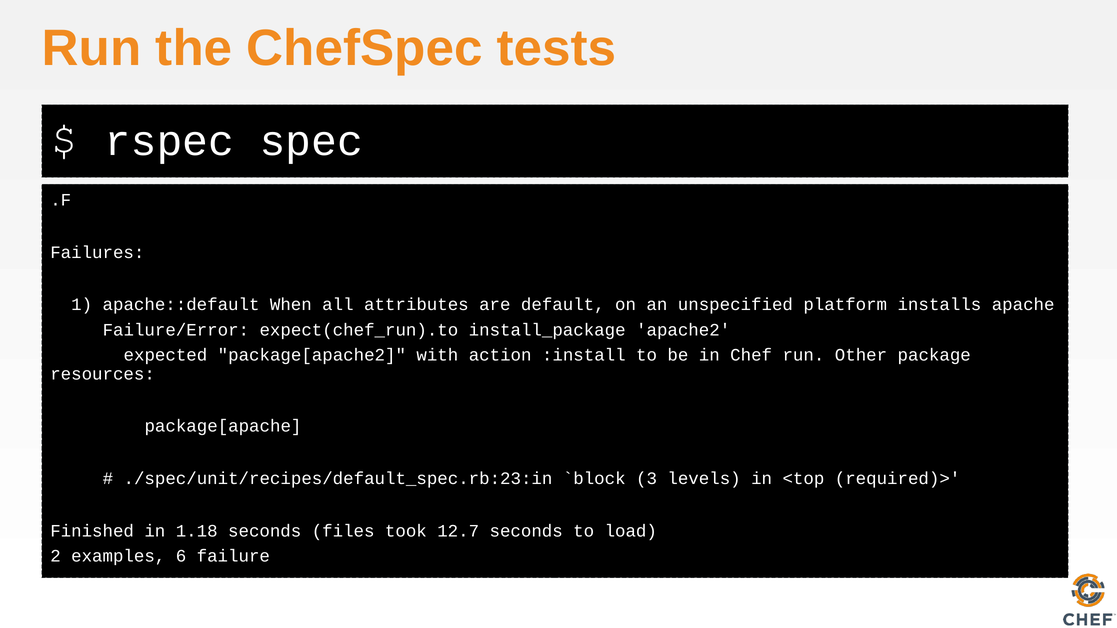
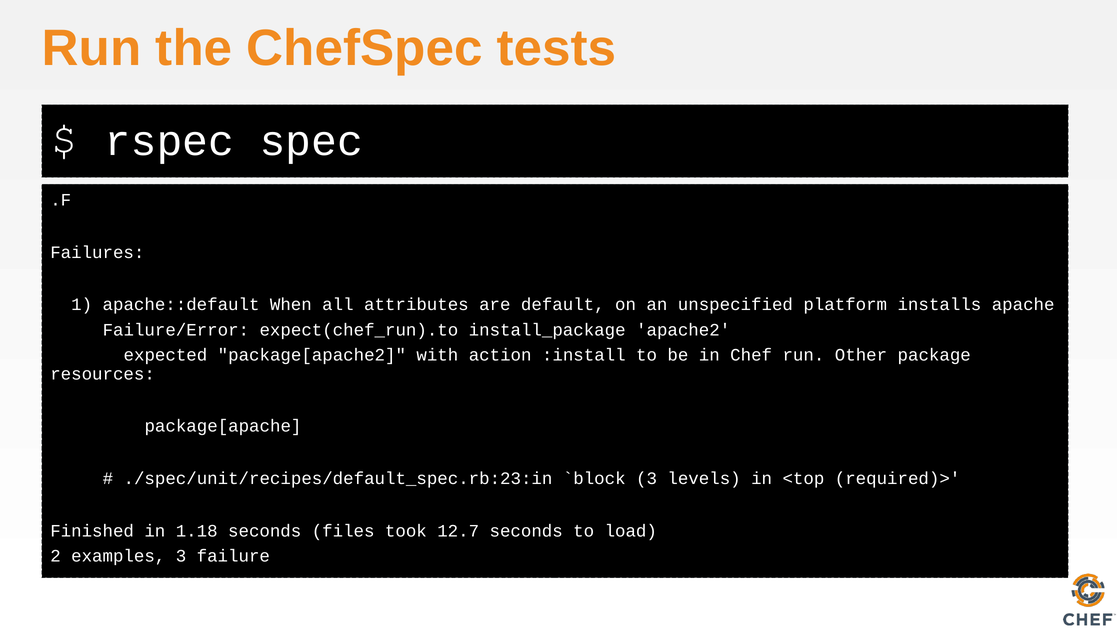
examples 6: 6 -> 3
